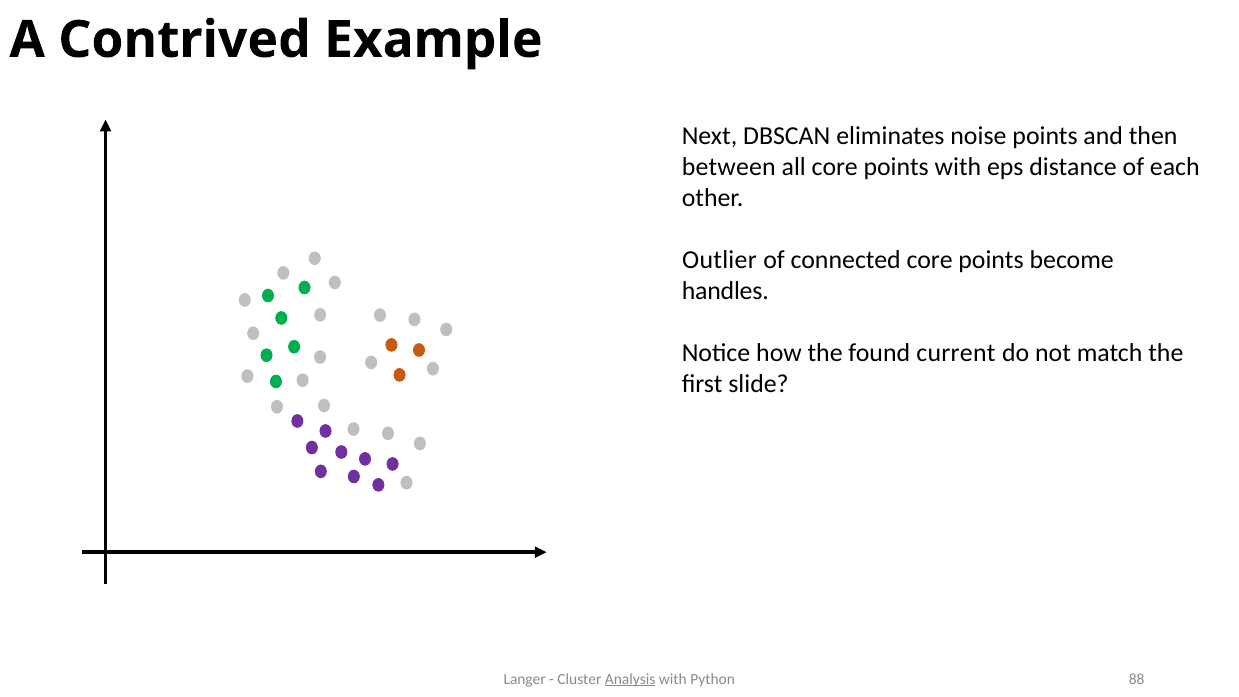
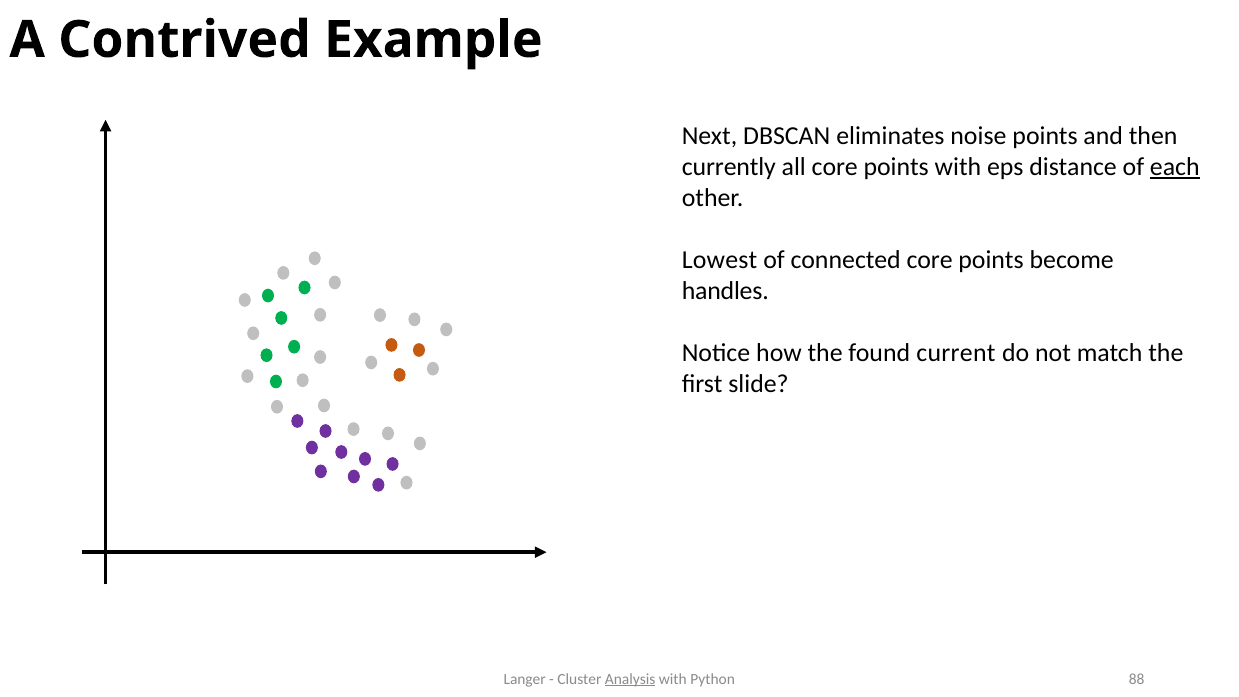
between: between -> currently
each underline: none -> present
Outlier: Outlier -> Lowest
